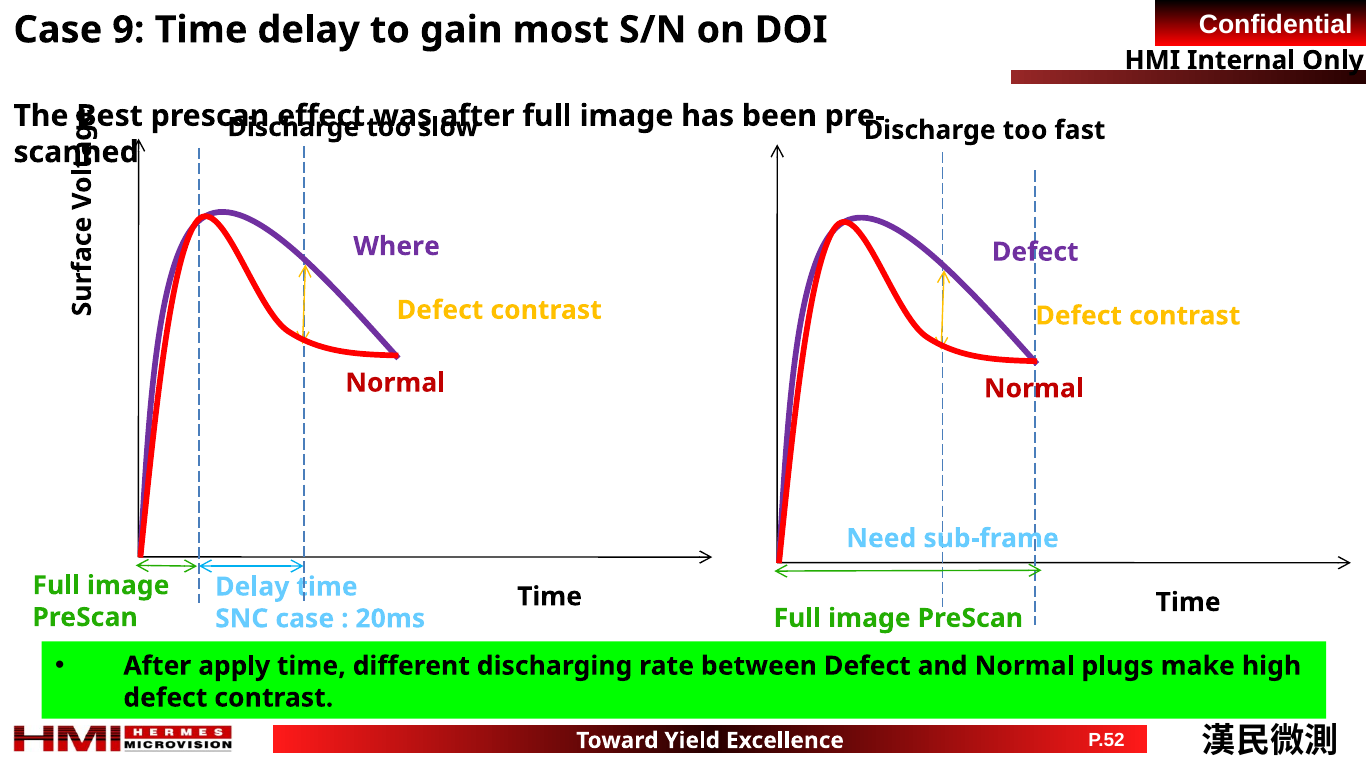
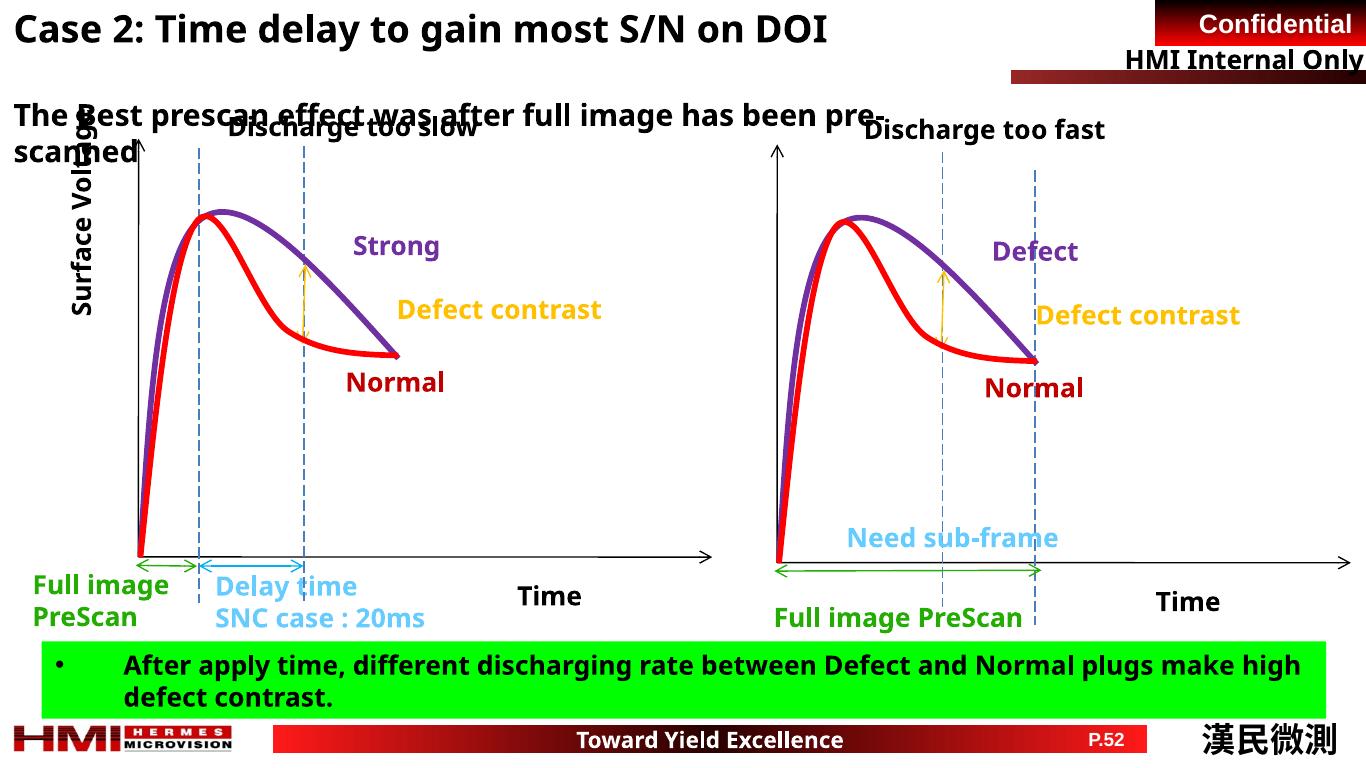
9: 9 -> 2
Where: Where -> Strong
